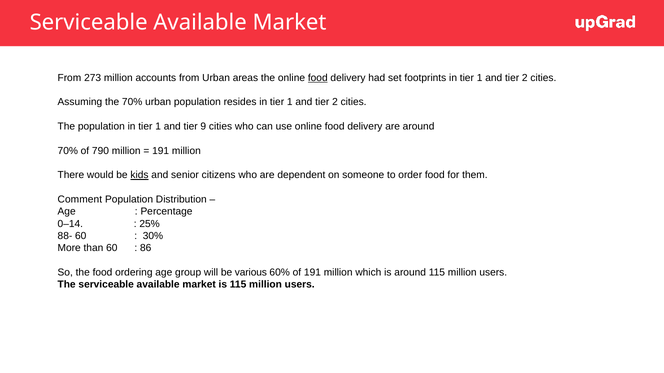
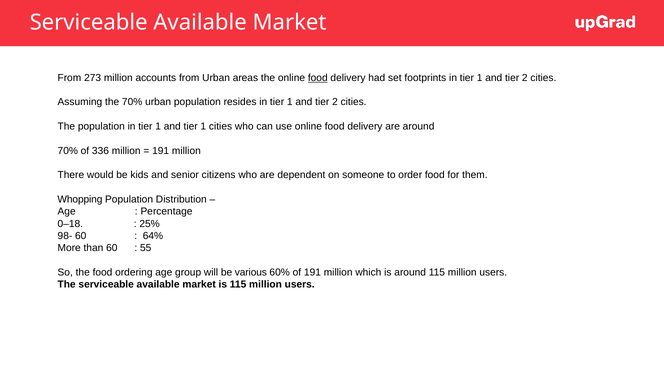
and tier 9: 9 -> 1
790: 790 -> 336
kids underline: present -> none
Comment: Comment -> Whopping
0–14: 0–14 -> 0–18
88-: 88- -> 98-
30%: 30% -> 64%
86: 86 -> 55
